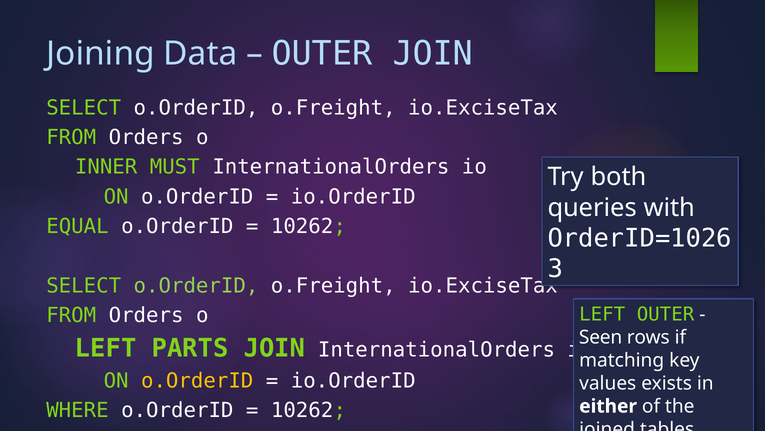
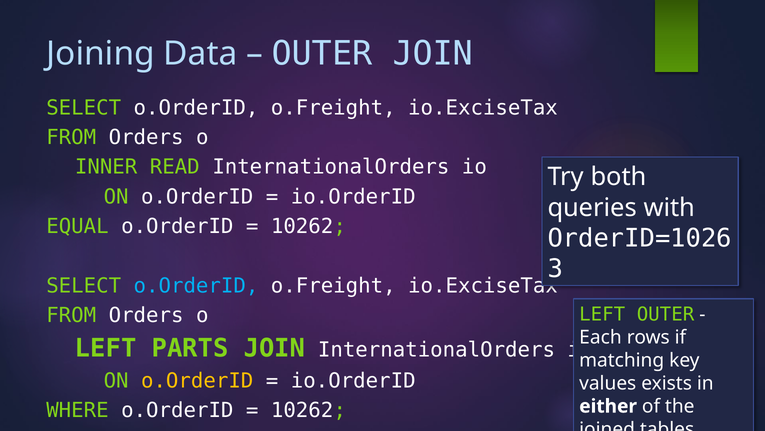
MUST: MUST -> READ
o.OrderID at (196, 285) colour: light green -> light blue
Seen: Seen -> Each
